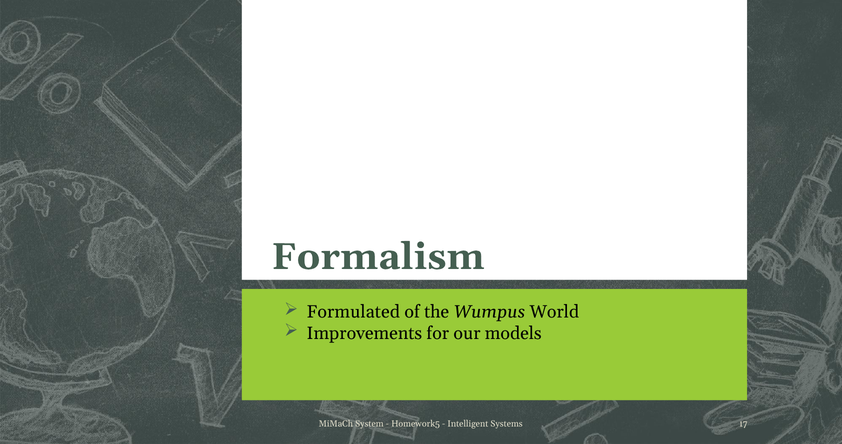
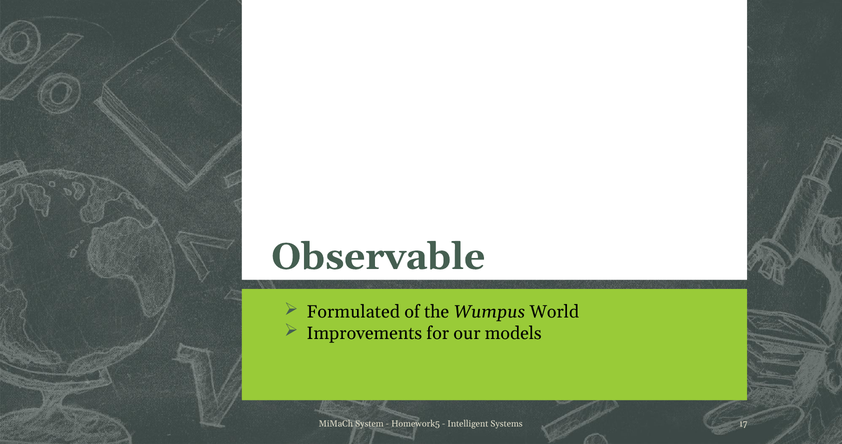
Formalism: Formalism -> Observable
